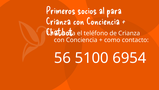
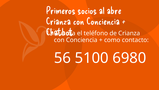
para: para -> abre
6954: 6954 -> 6980
